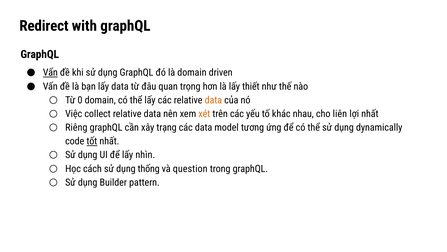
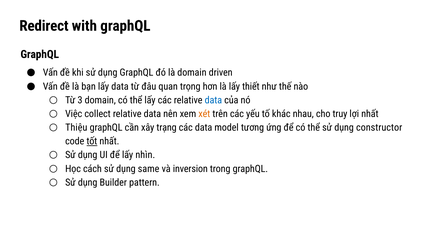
Vấn at (50, 73) underline: present -> none
0: 0 -> 3
data at (213, 100) colour: orange -> blue
liên: liên -> truy
Riêng: Riêng -> Thiệu
dynamically: dynamically -> constructor
thống: thống -> same
question: question -> inversion
